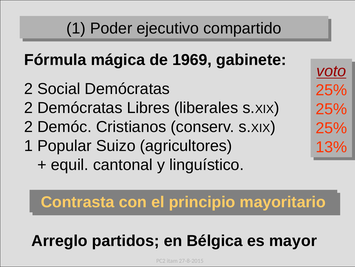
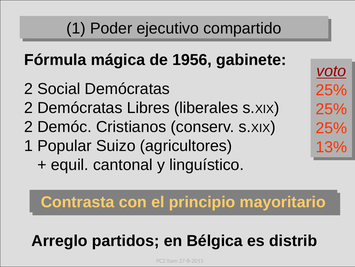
1969: 1969 -> 1956
mayor: mayor -> distrib
